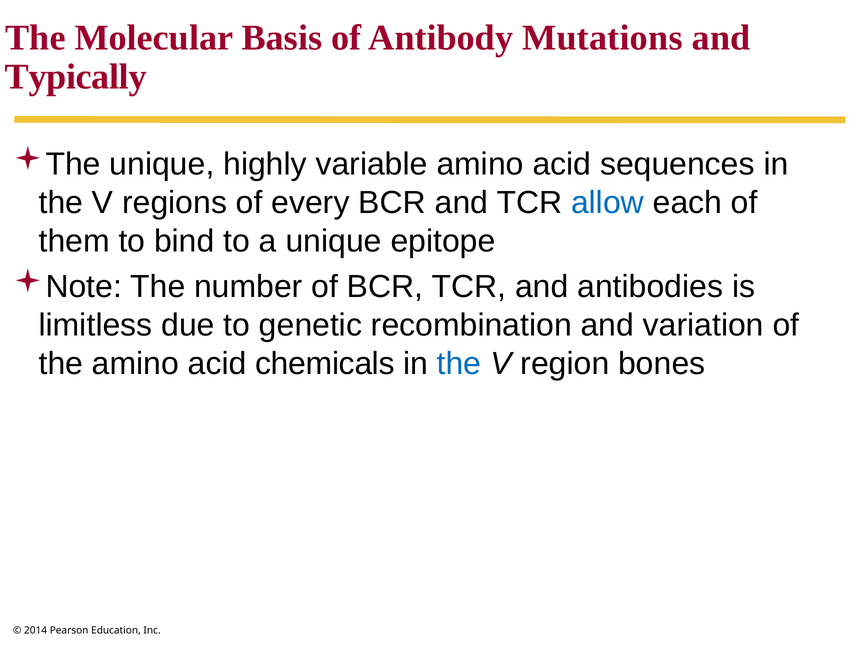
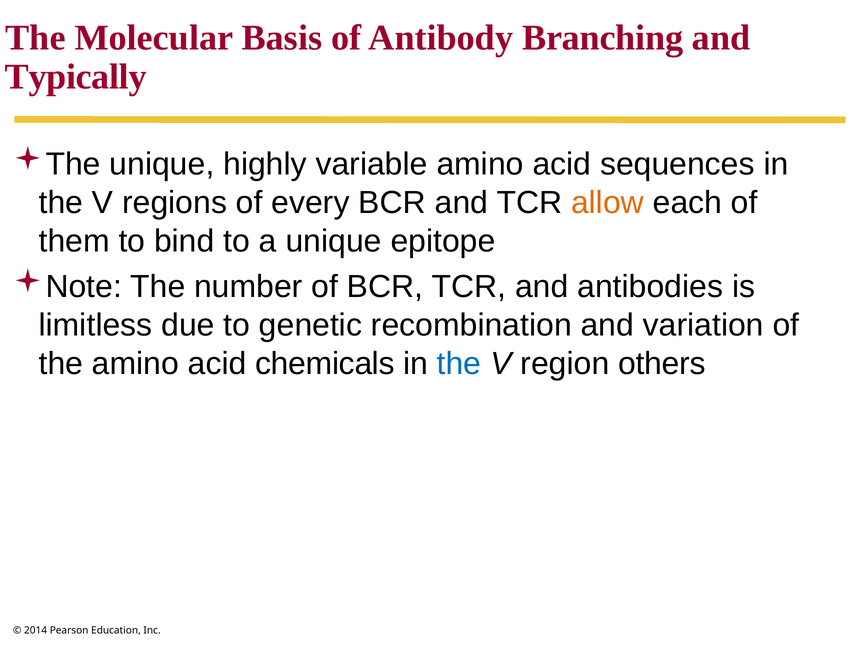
Mutations: Mutations -> Branching
allow colour: blue -> orange
bones: bones -> others
